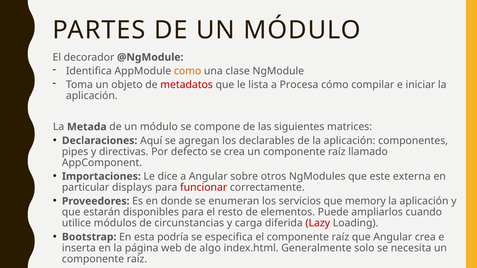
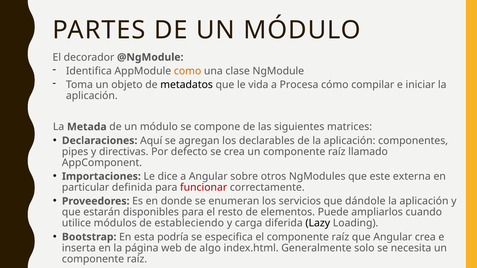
metadatos colour: red -> black
lista: lista -> vida
displays: displays -> definida
memory: memory -> dándole
circunstancias: circunstancias -> estableciendo
Lazy colour: red -> black
